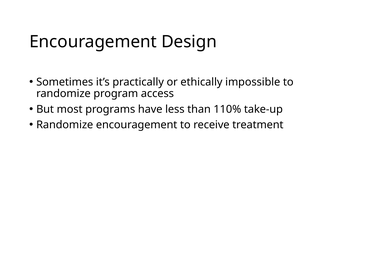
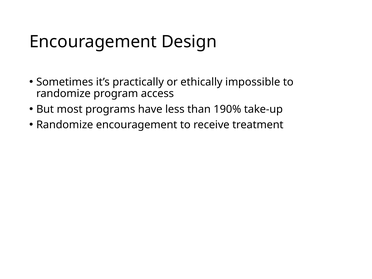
110%: 110% -> 190%
